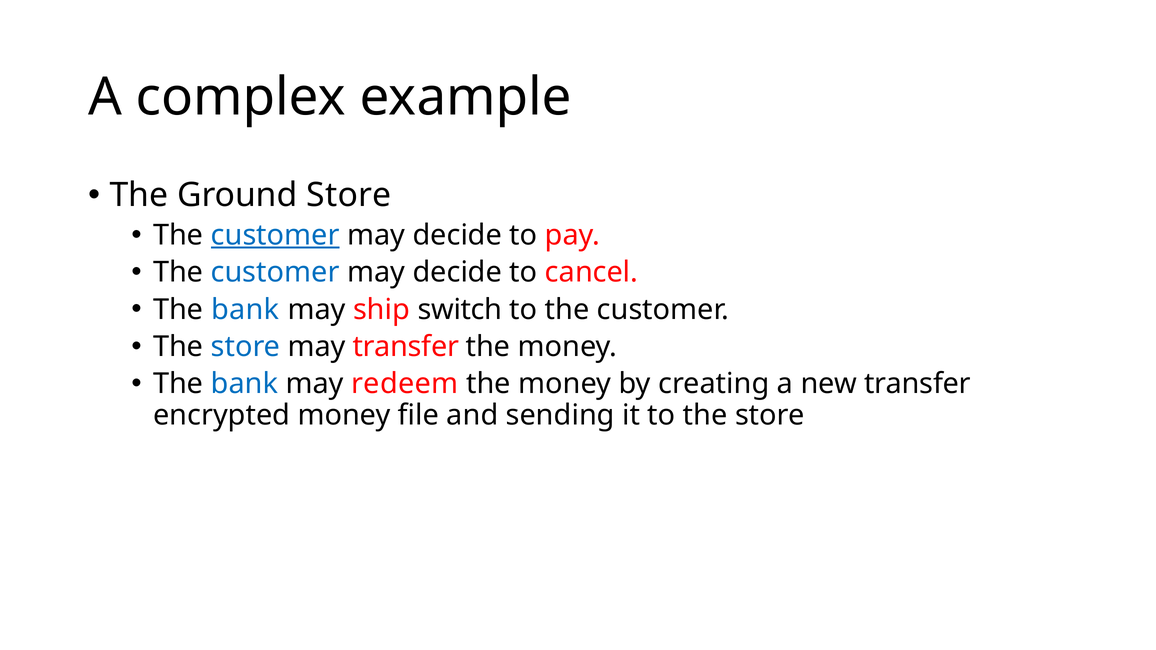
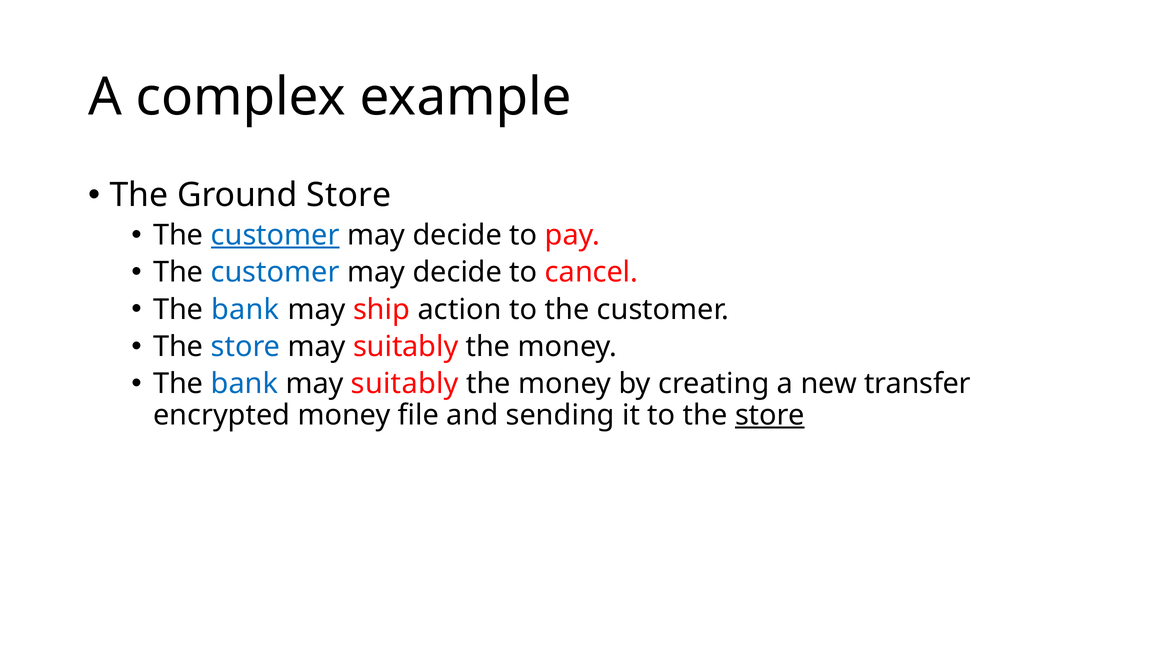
switch: switch -> action
store may transfer: transfer -> suitably
bank may redeem: redeem -> suitably
store at (770, 415) underline: none -> present
